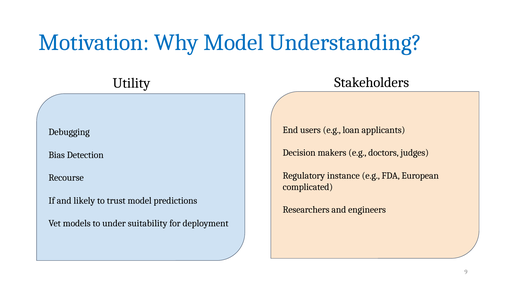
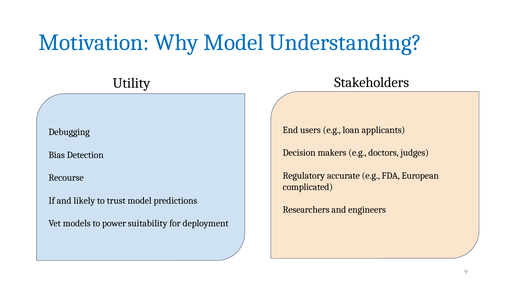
instance: instance -> accurate
under: under -> power
